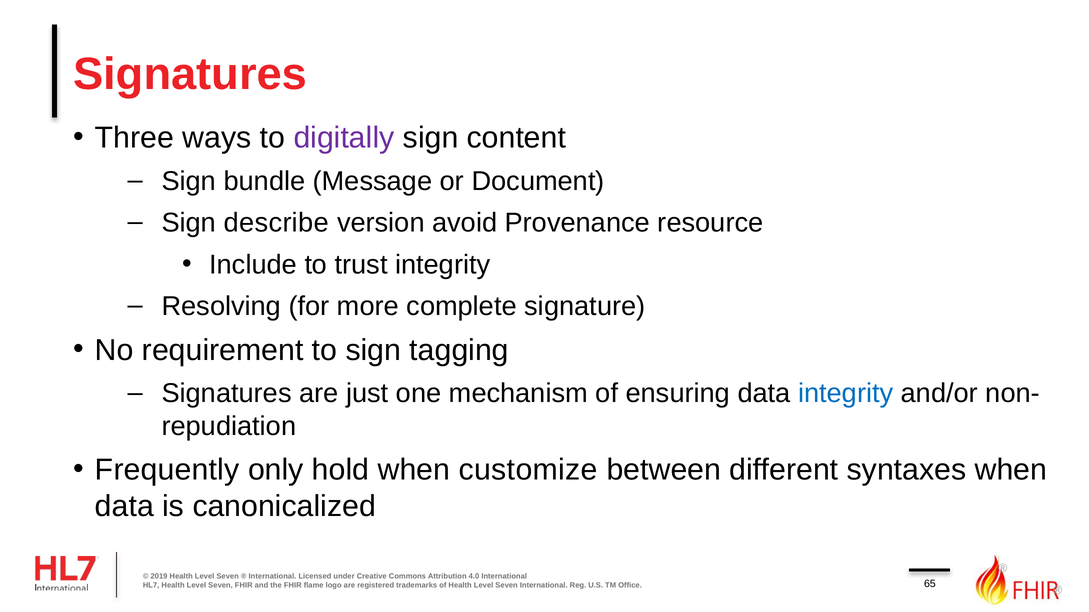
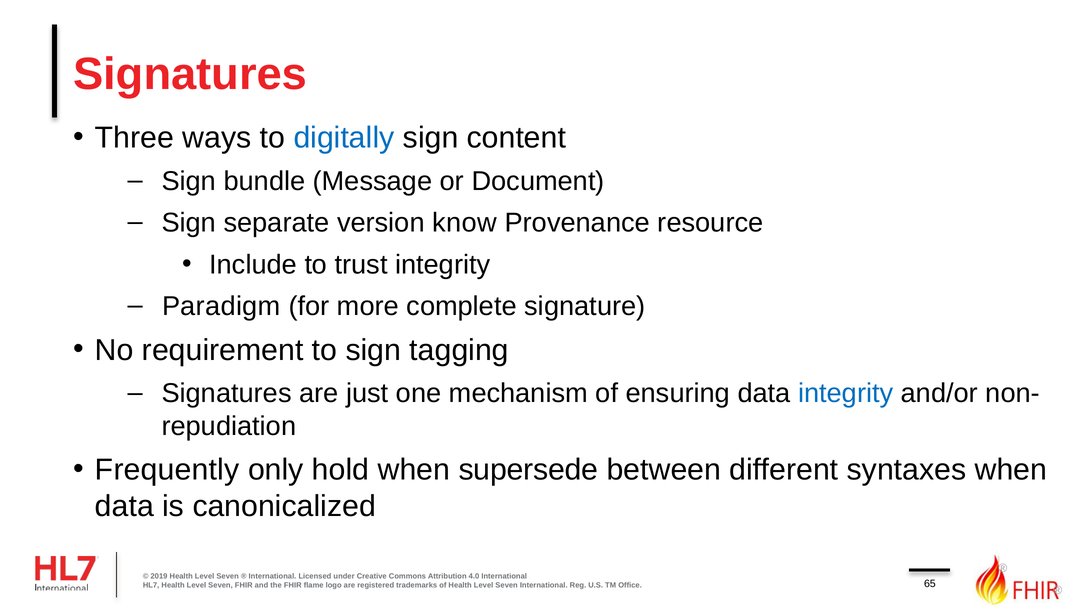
digitally colour: purple -> blue
describe: describe -> separate
avoid: avoid -> know
Resolving: Resolving -> Paradigm
customize: customize -> supersede
